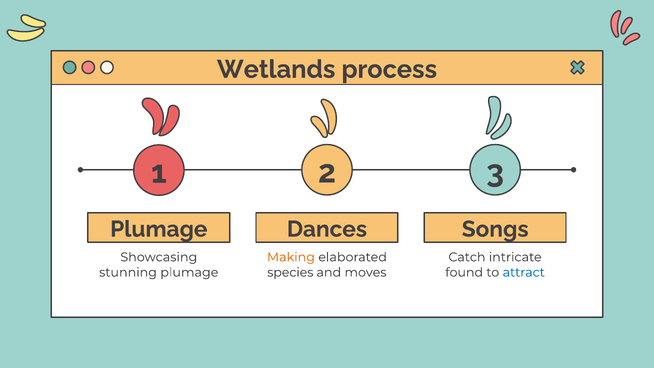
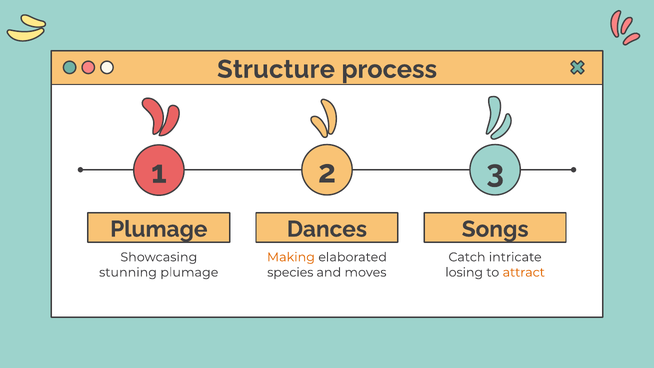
Wetlands: Wetlands -> Structure
found: found -> losing
attract colour: blue -> orange
